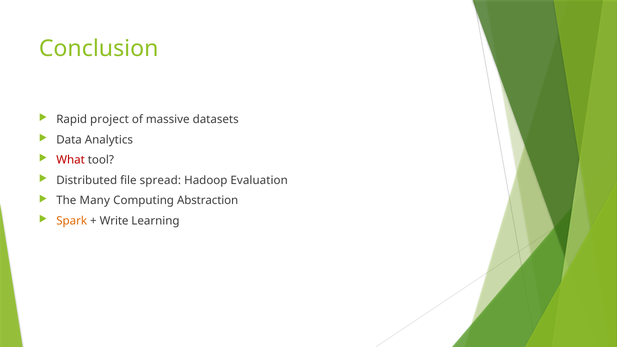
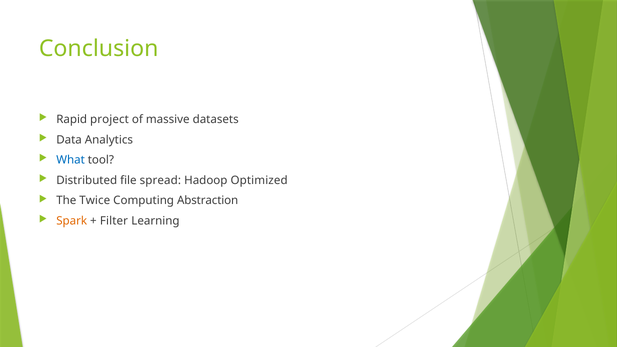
What colour: red -> blue
Evaluation: Evaluation -> Optimized
Many: Many -> Twice
Write: Write -> Filter
